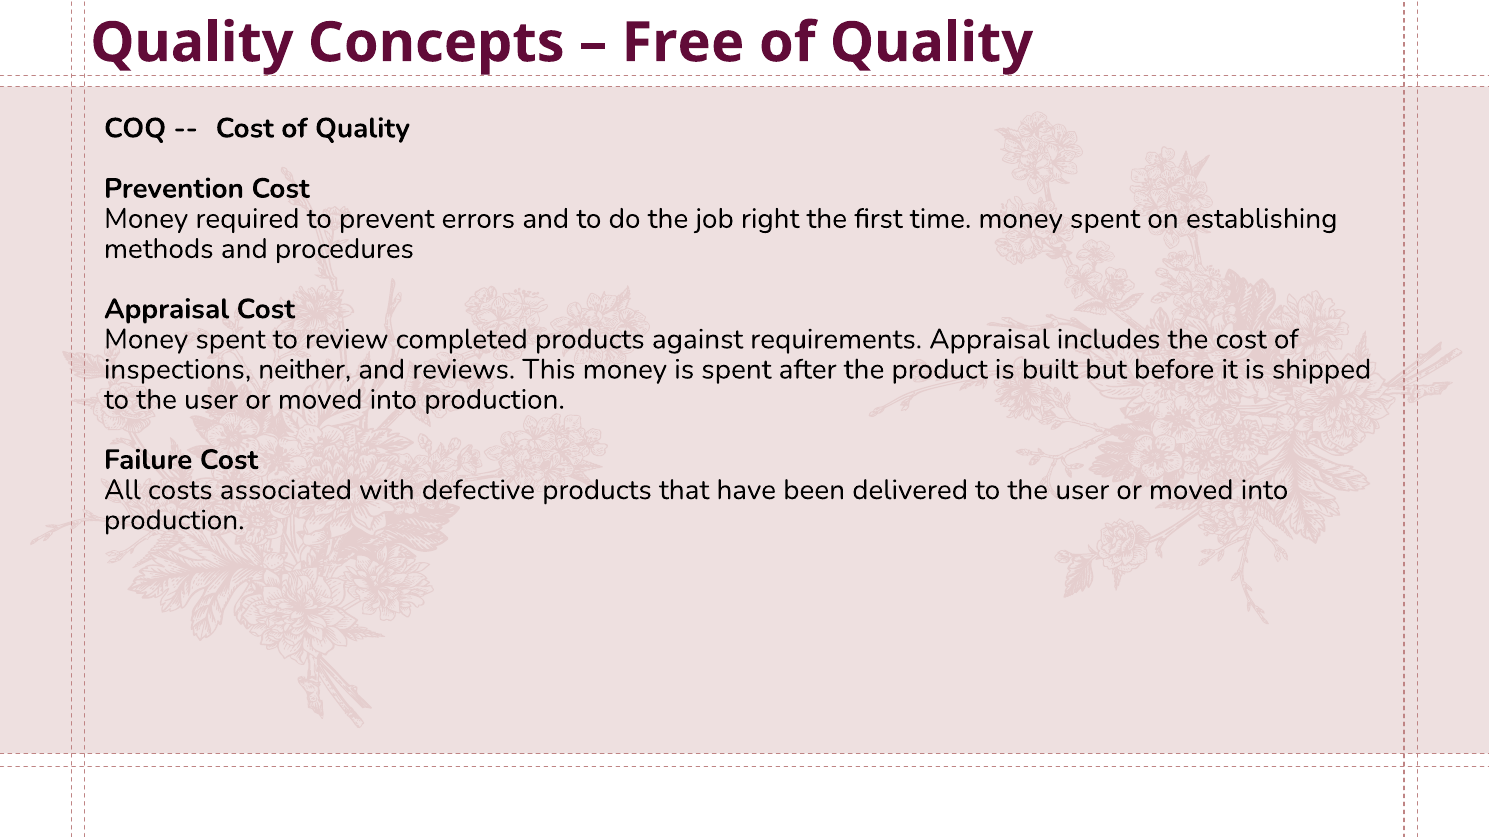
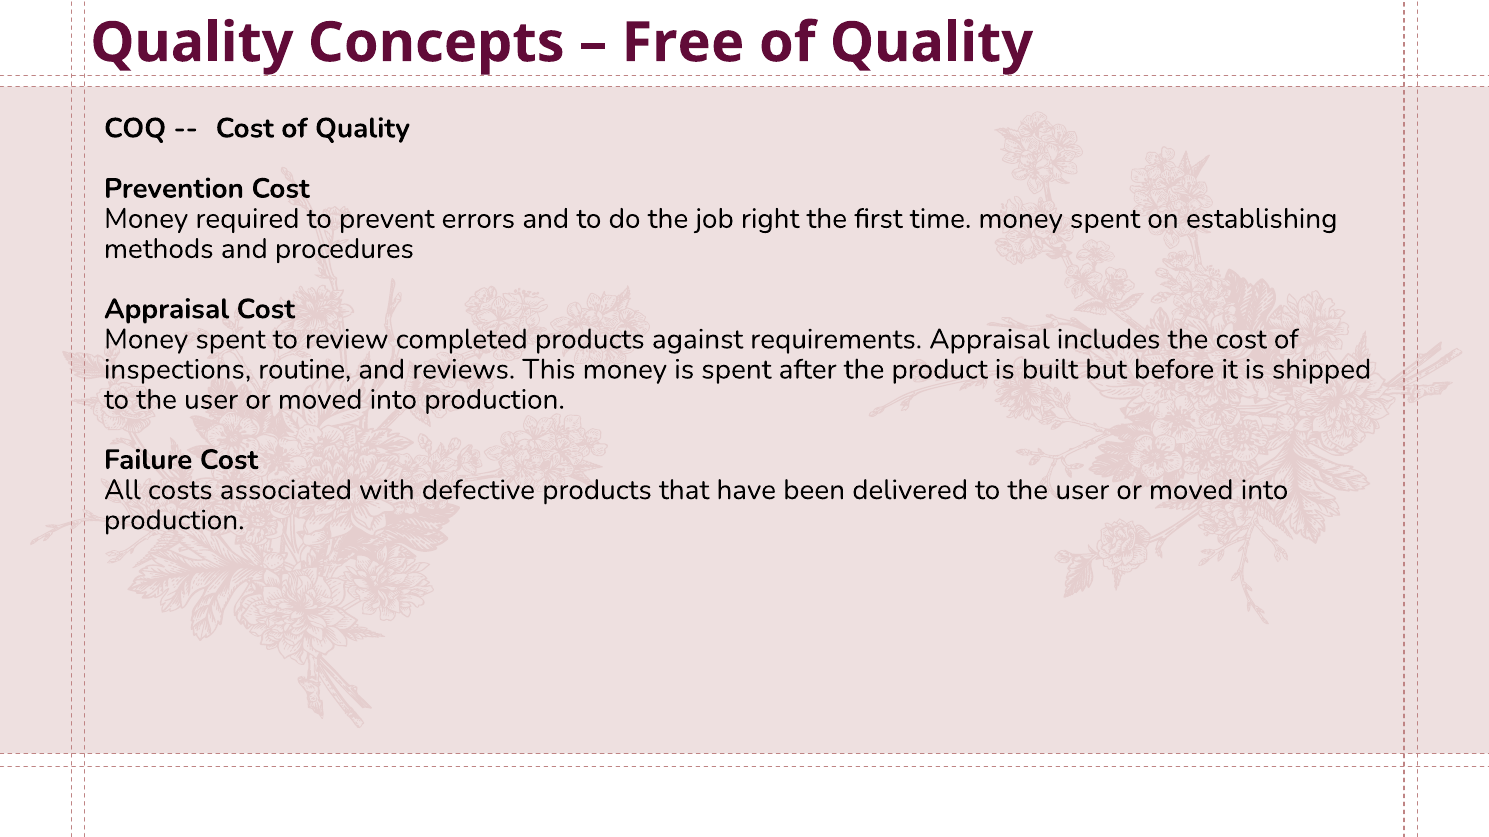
neither: neither -> routine
